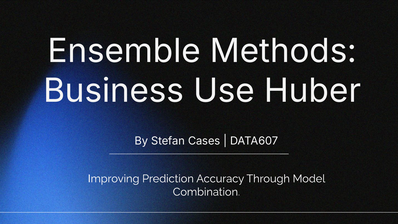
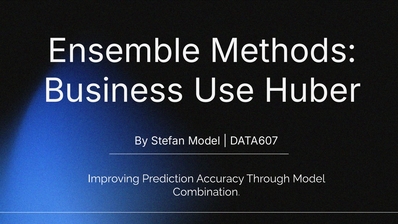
Stefan Cases: Cases -> Model
